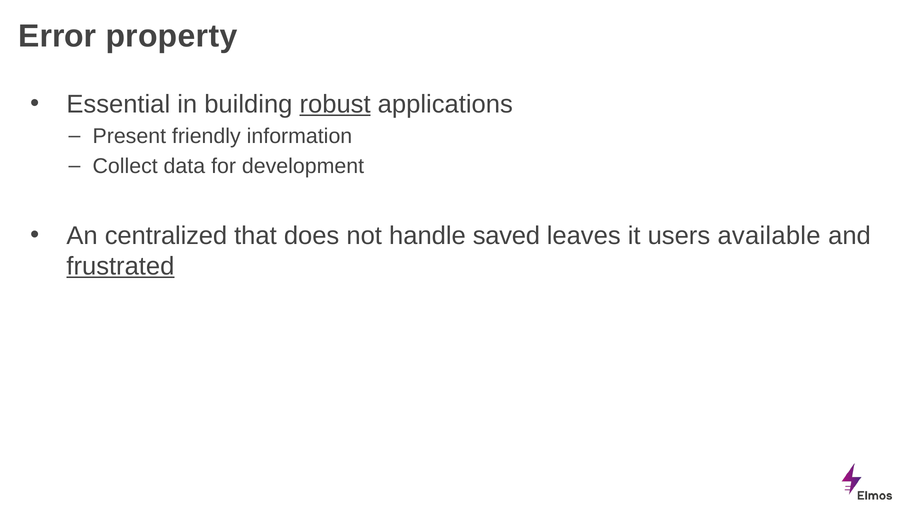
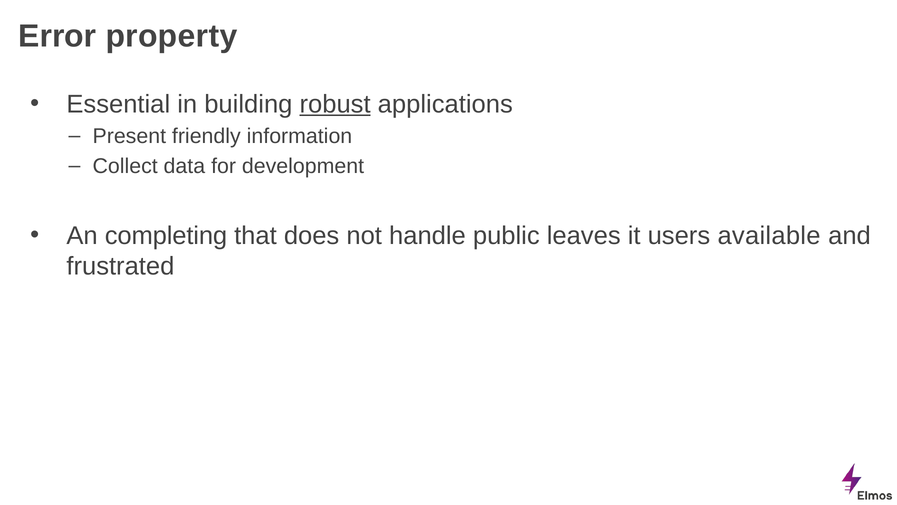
centralized: centralized -> completing
saved: saved -> public
frustrated underline: present -> none
